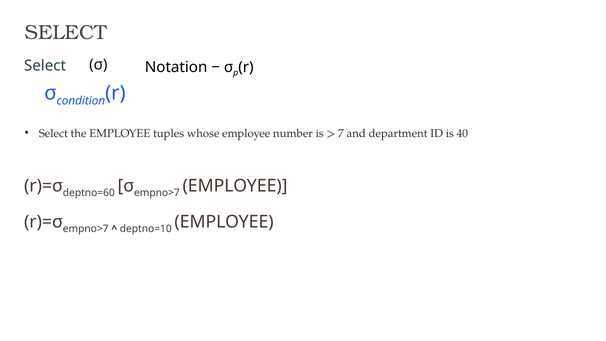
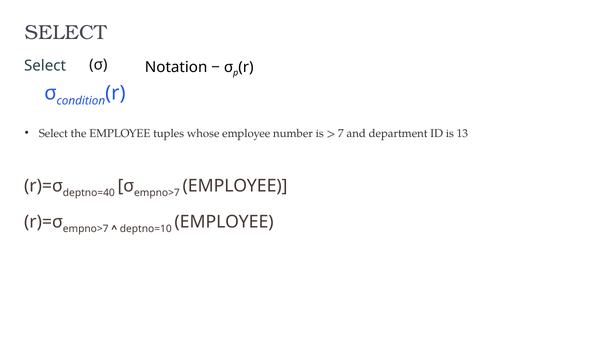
40: 40 -> 13
deptno=60: deptno=60 -> deptno=40
